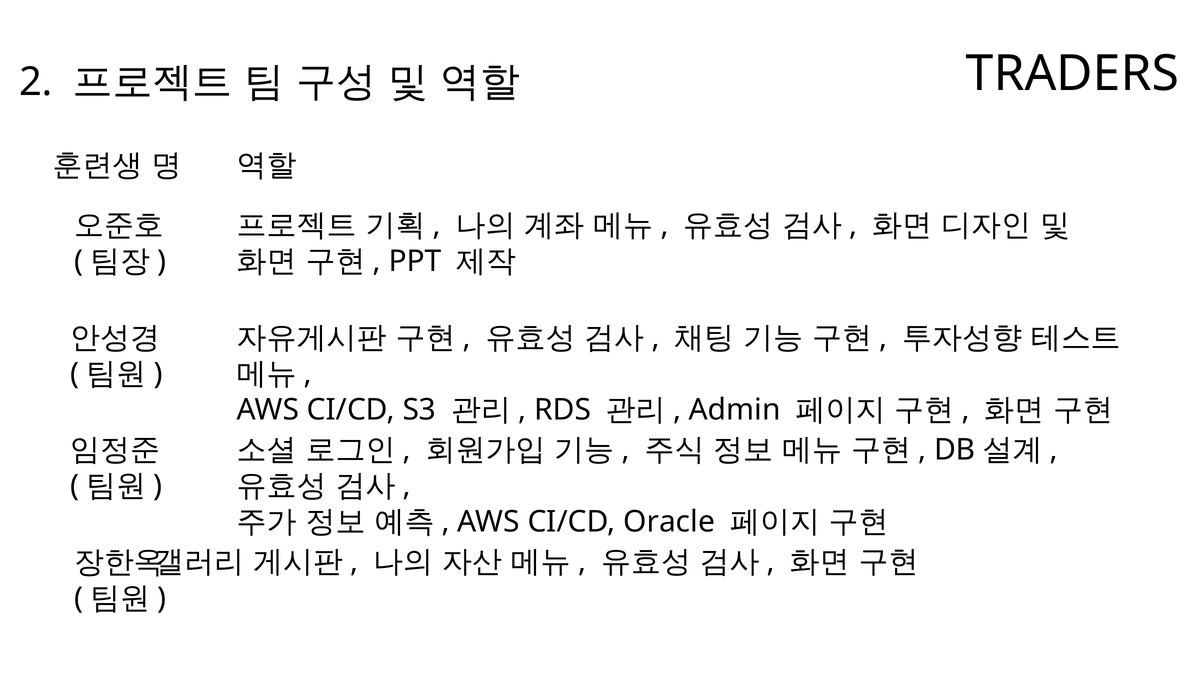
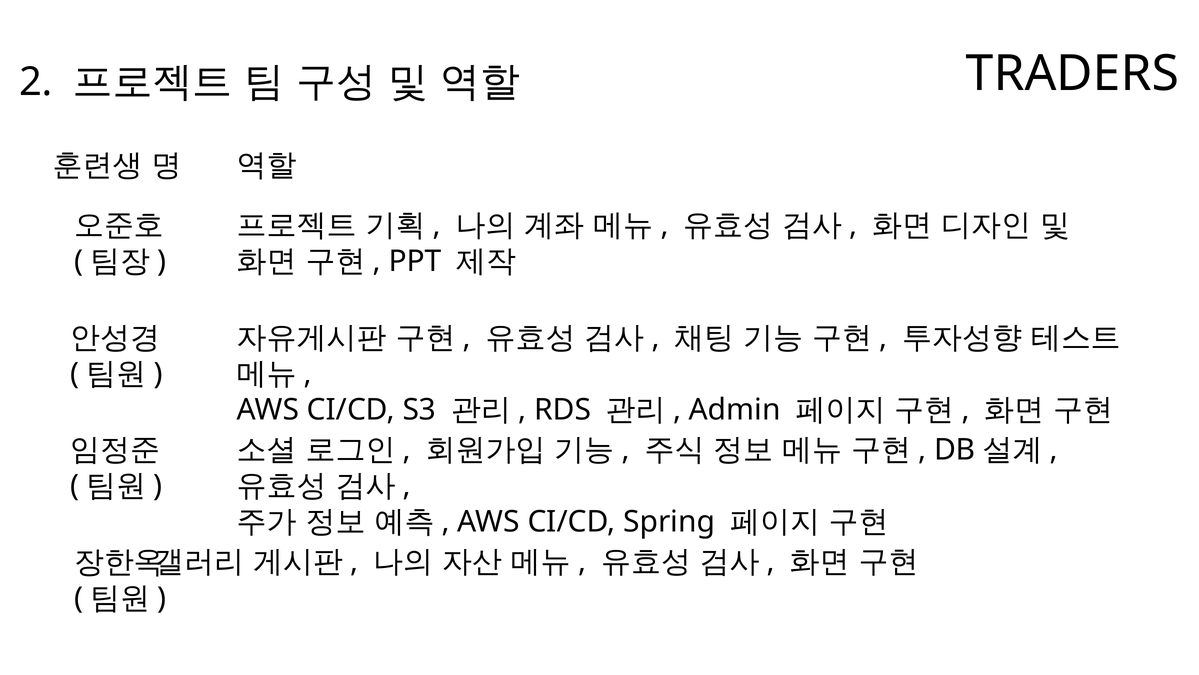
Oracle: Oracle -> Spring
